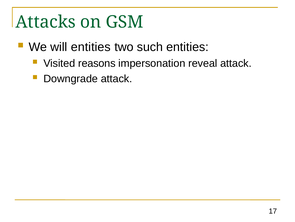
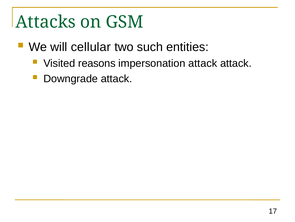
will entities: entities -> cellular
impersonation reveal: reveal -> attack
